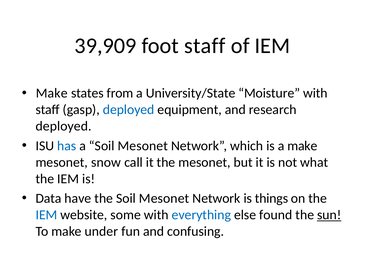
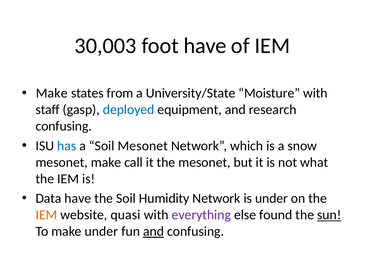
39,909: 39,909 -> 30,003
foot staff: staff -> have
deployed at (64, 126): deployed -> confusing
a make: make -> snow
mesonet snow: snow -> make
the Soil Mesonet: Mesonet -> Humidity
is things: things -> under
IEM at (46, 215) colour: blue -> orange
some: some -> quasi
everything colour: blue -> purple
and at (154, 231) underline: none -> present
